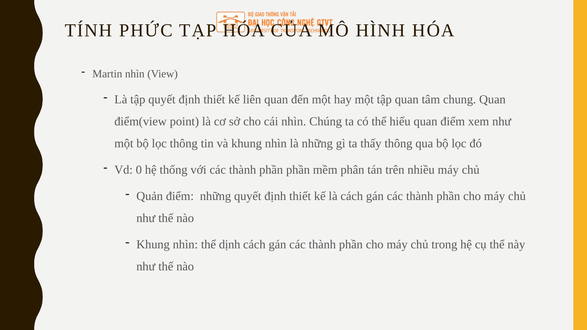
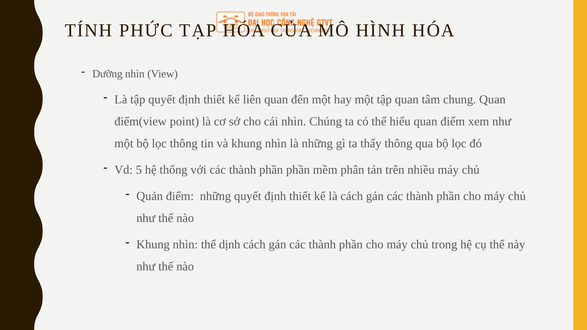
Martin: Martin -> Dưỡng
0: 0 -> 5
